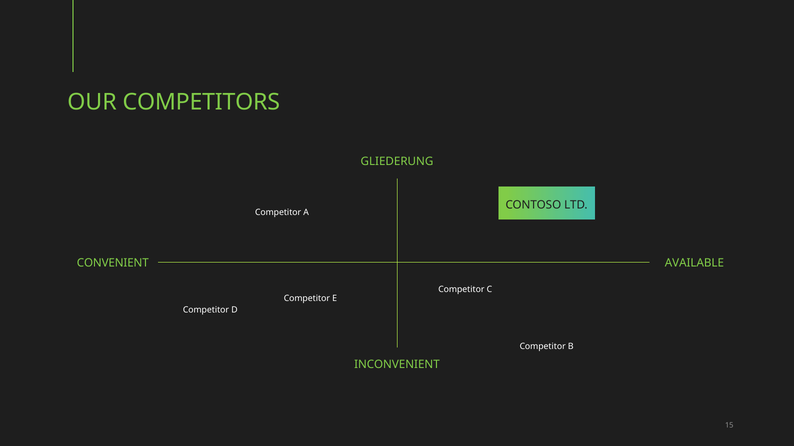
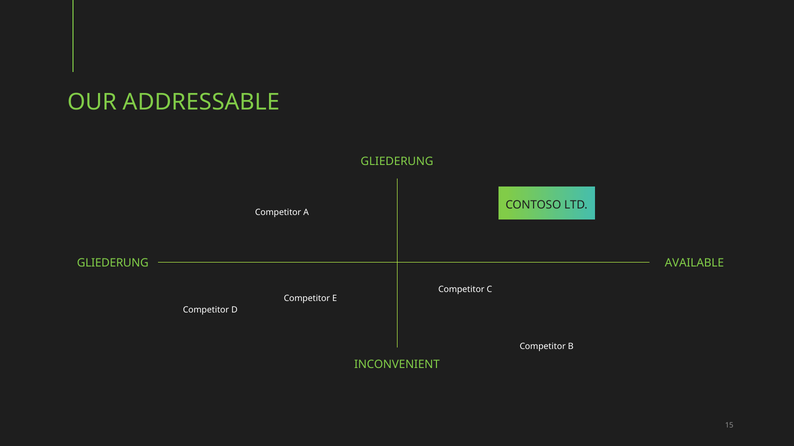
COMPETITORS: COMPETITORS -> ADDRESSABLE
CONVENIENT at (113, 263): CONVENIENT -> GLIEDERUNG
